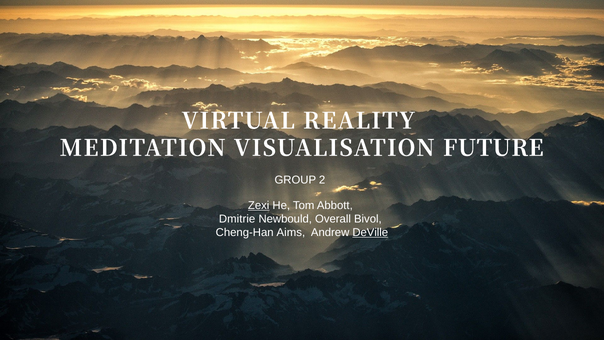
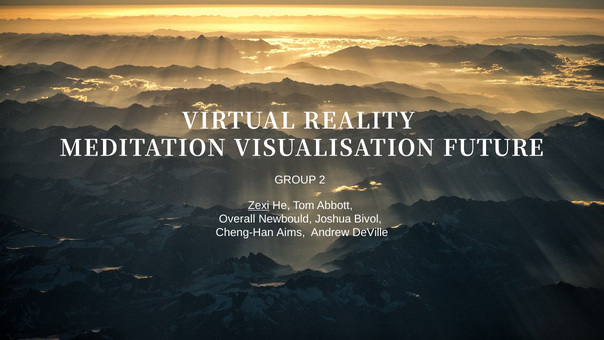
Dmitrie: Dmitrie -> Overall
Overall: Overall -> Joshua
DeVille underline: present -> none
